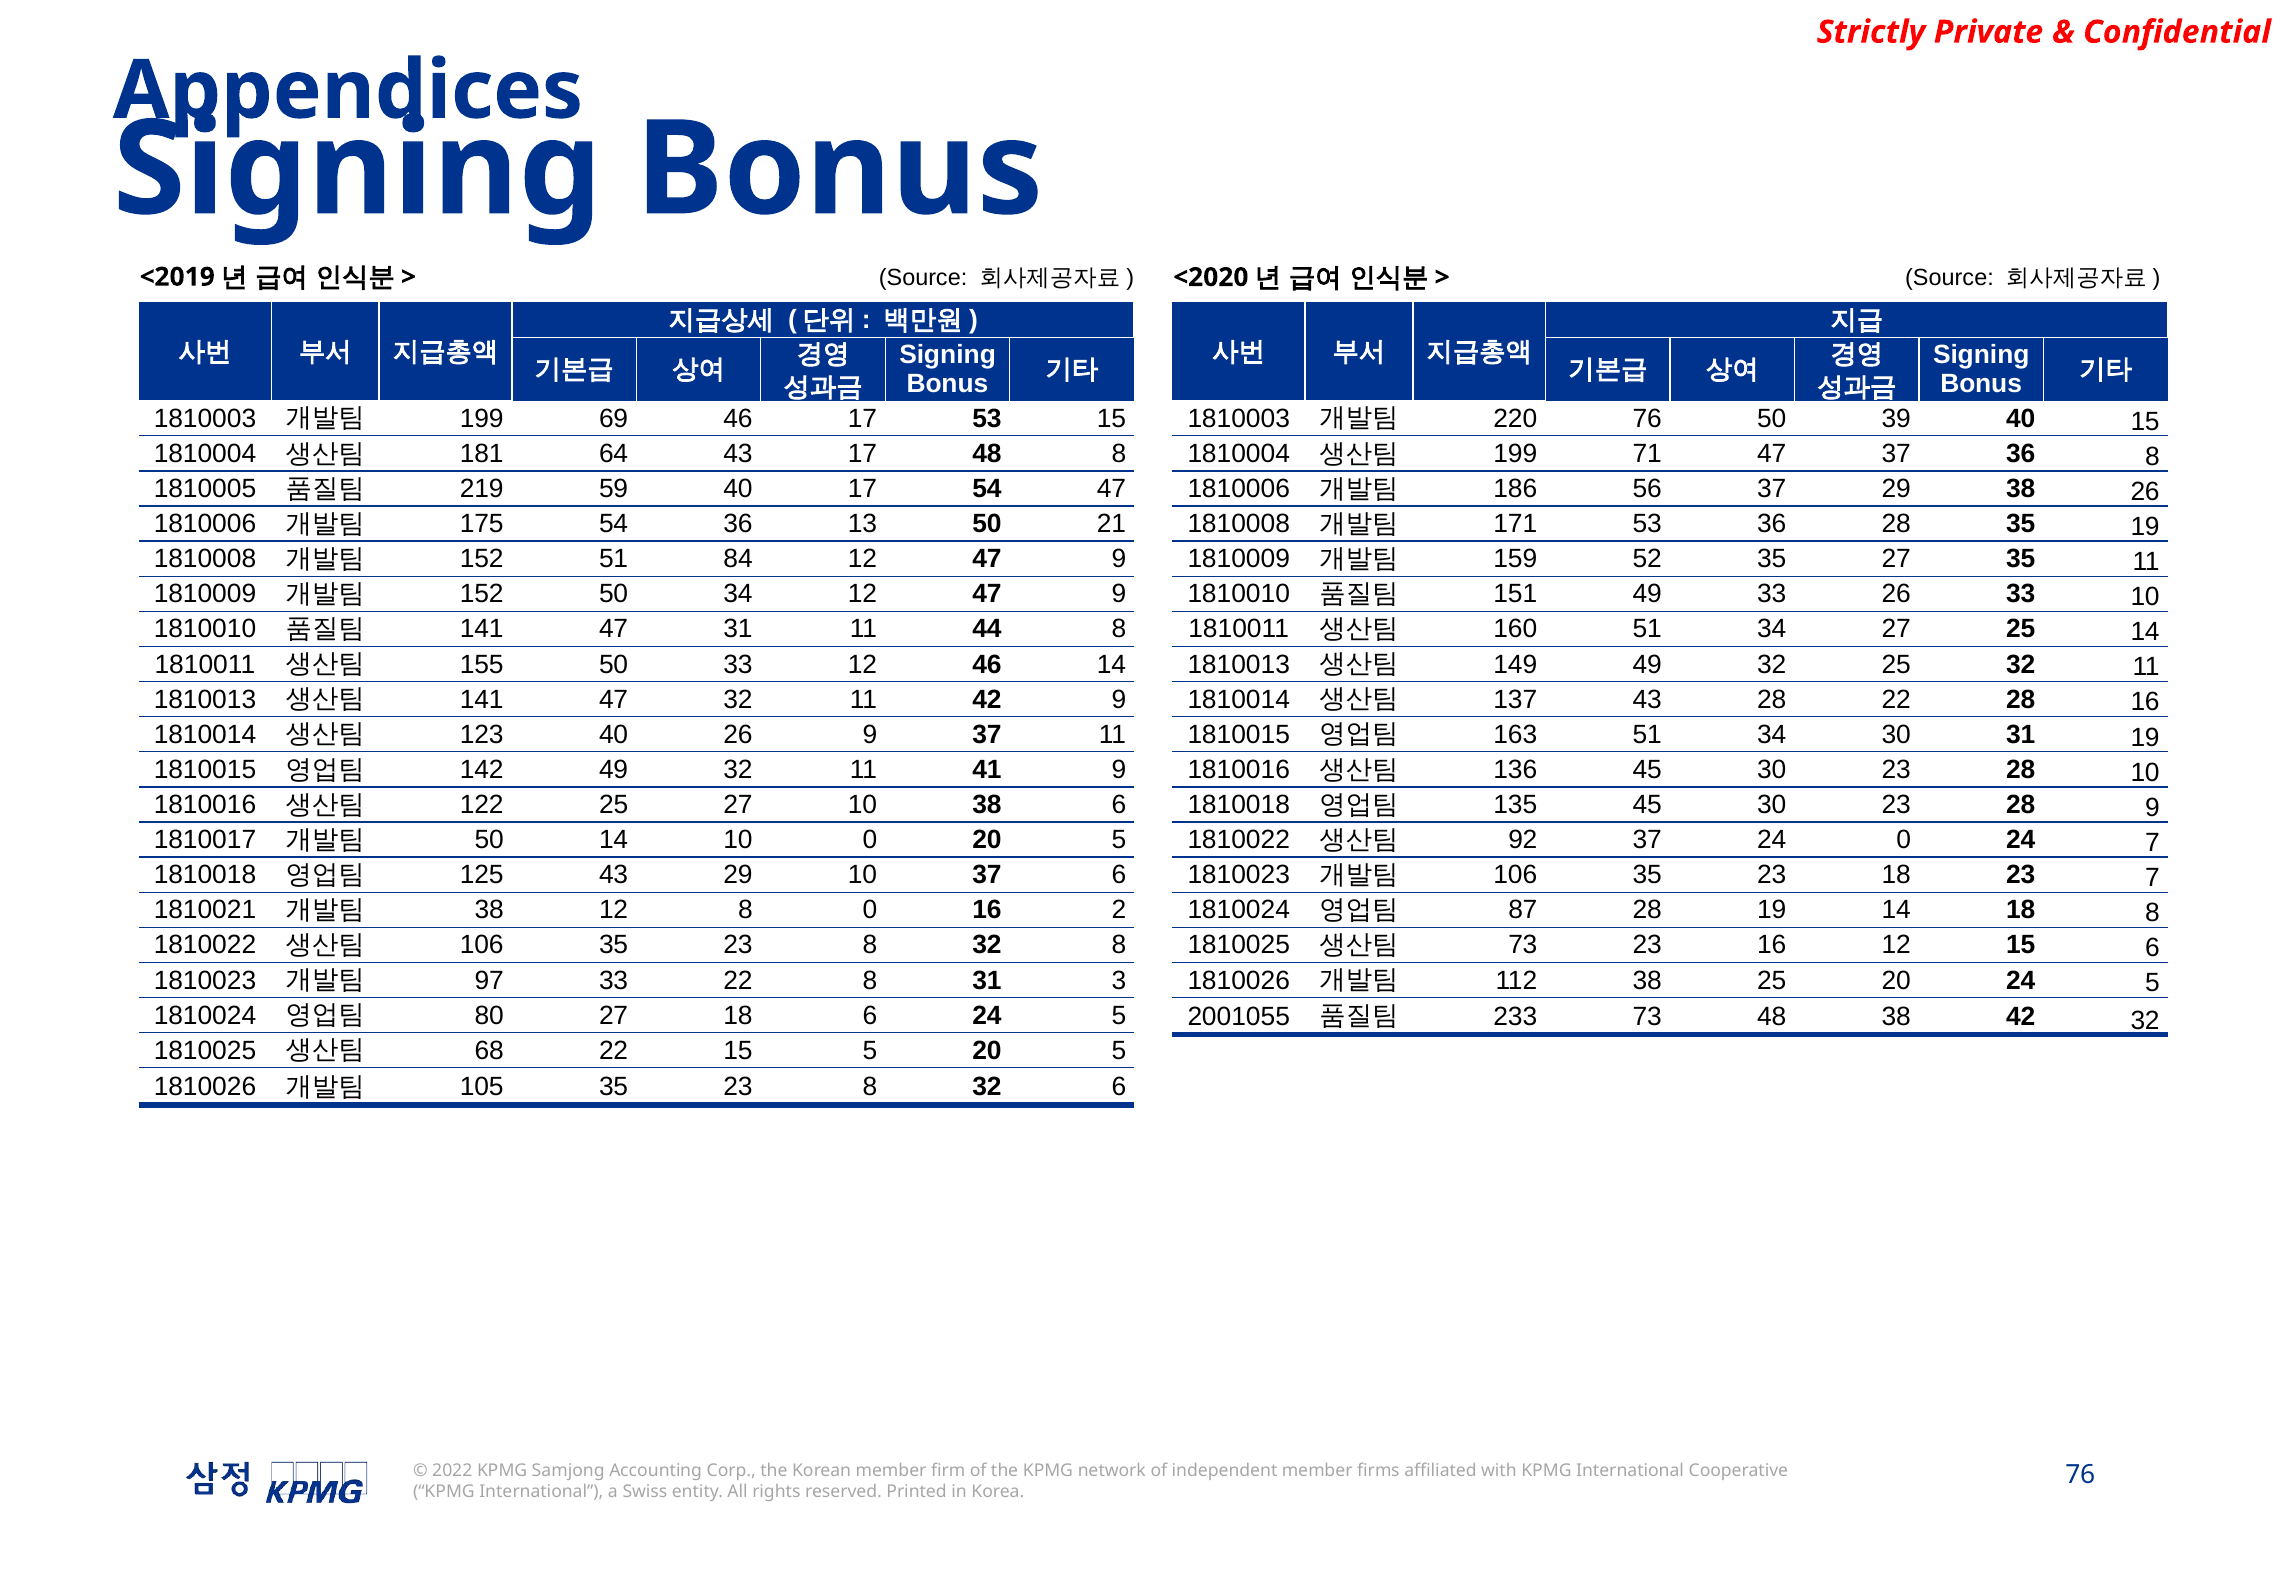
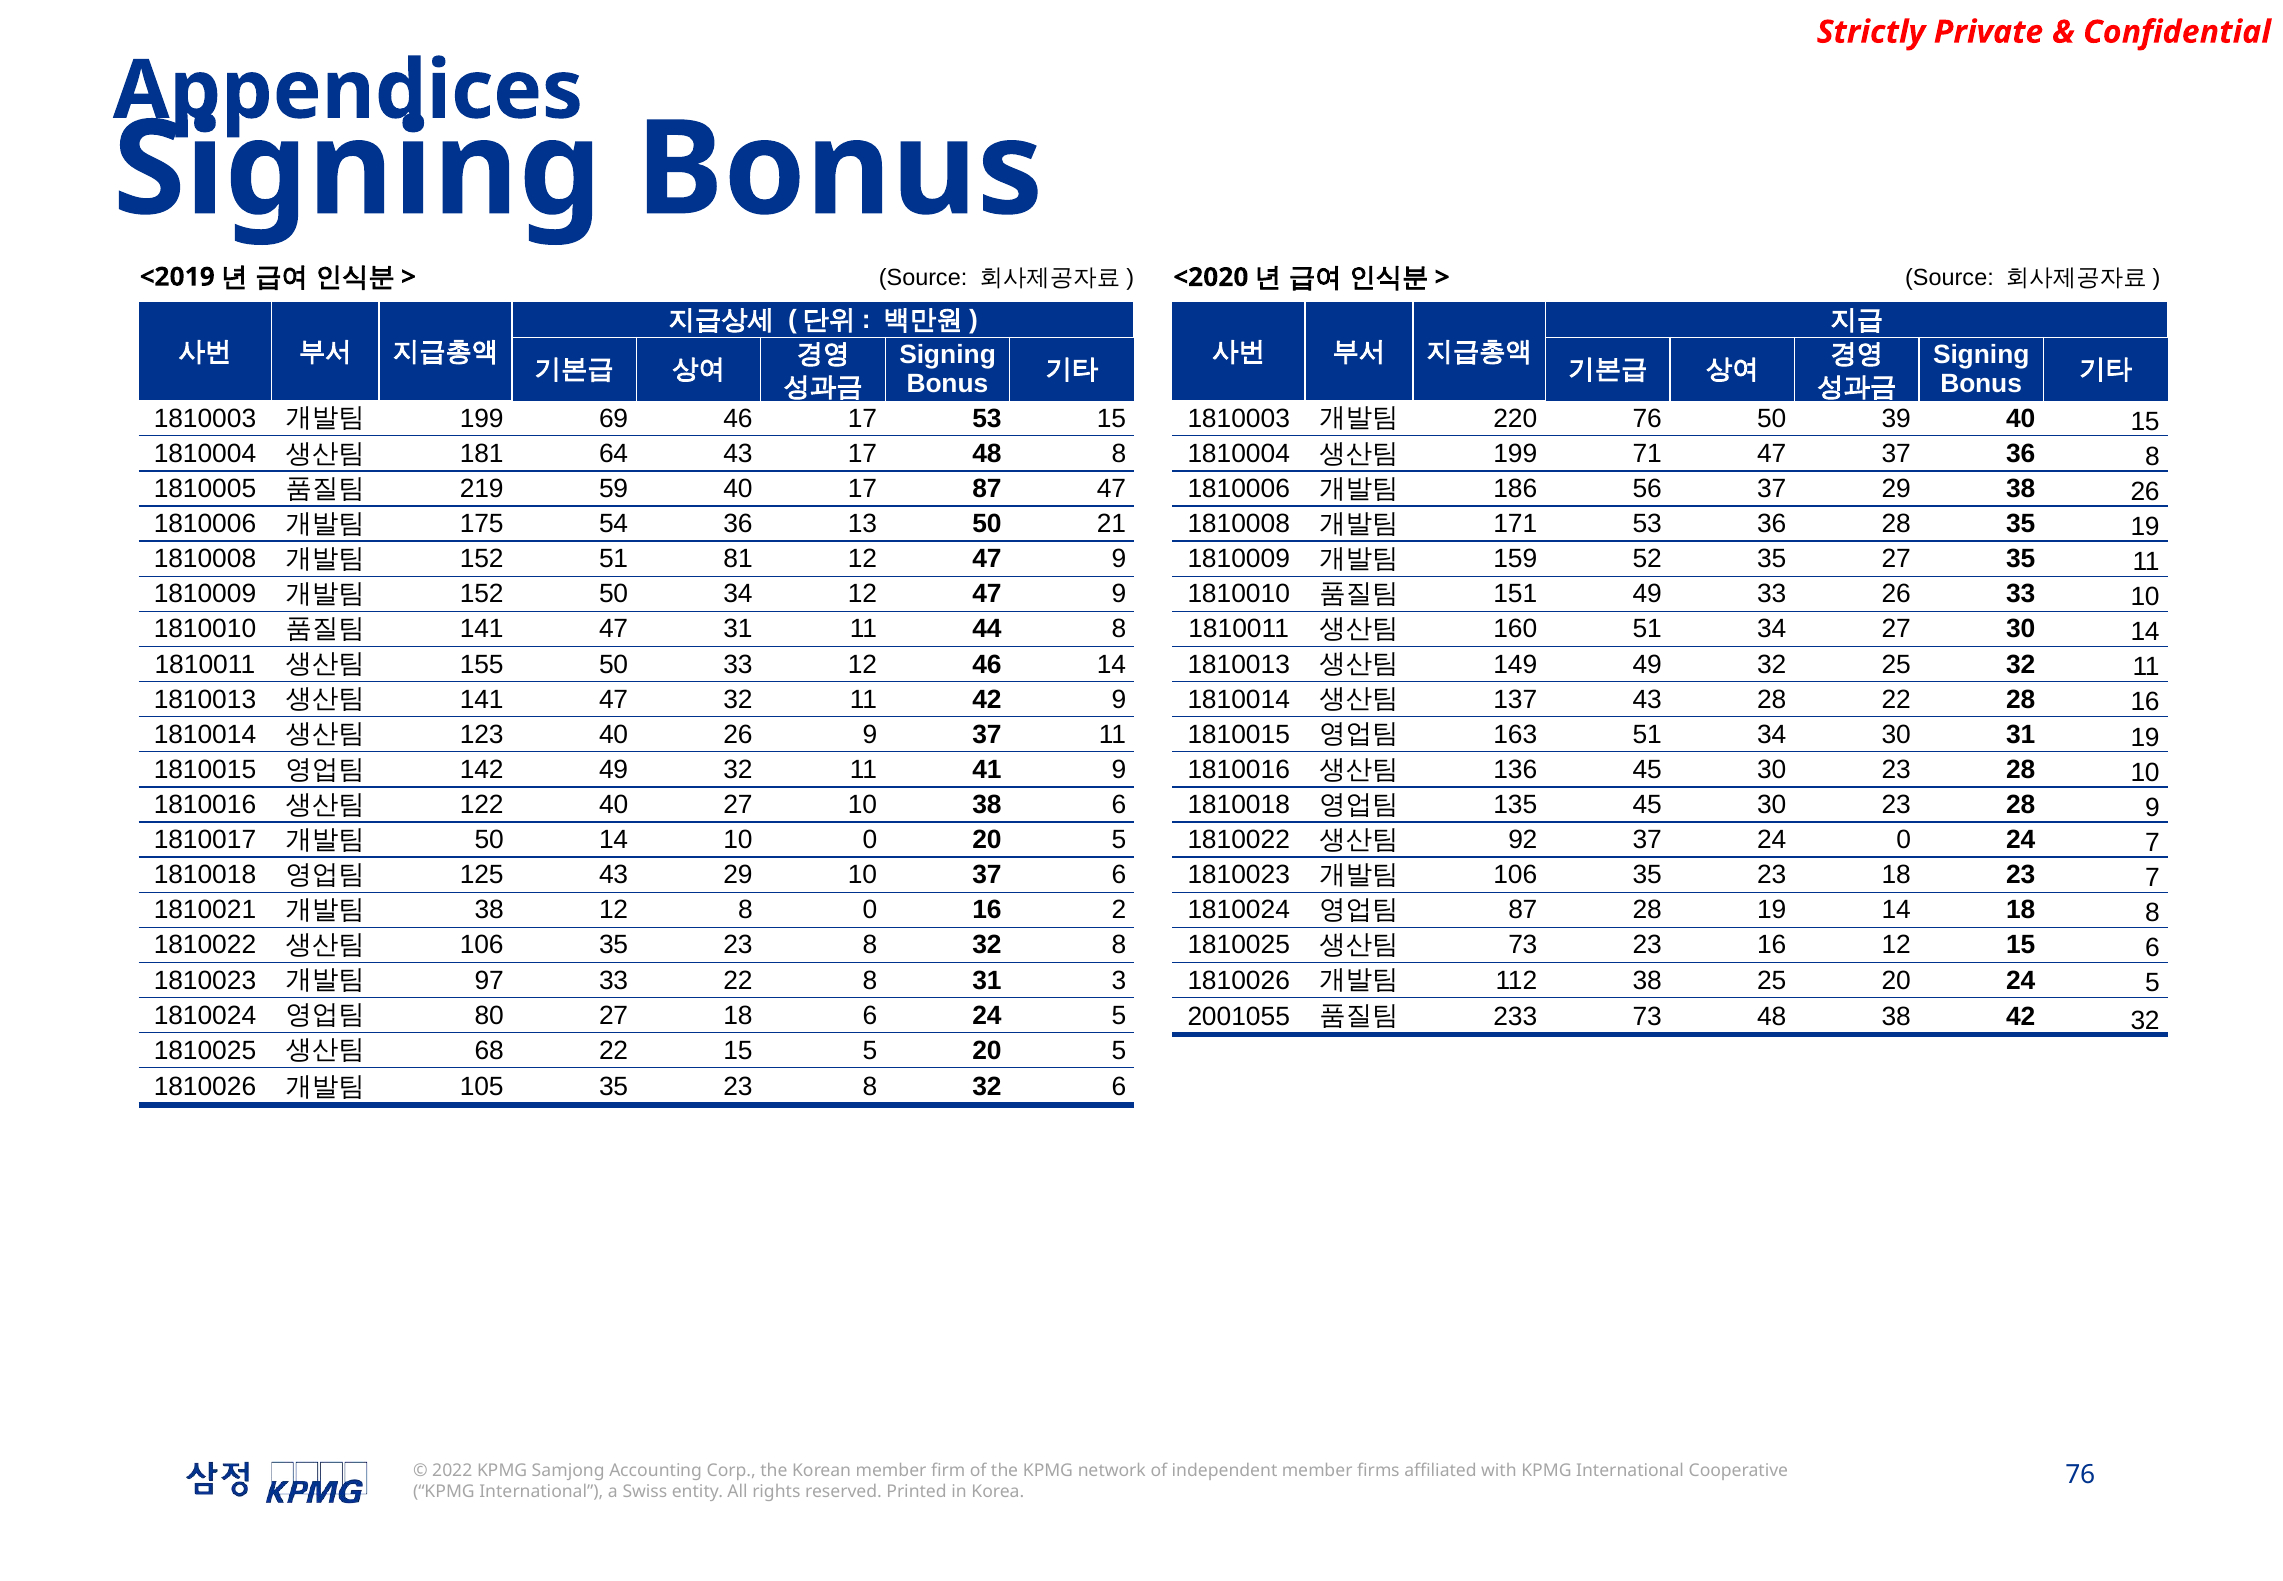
17 54: 54 -> 87
84: 84 -> 81
27 25: 25 -> 30
122 25: 25 -> 40
